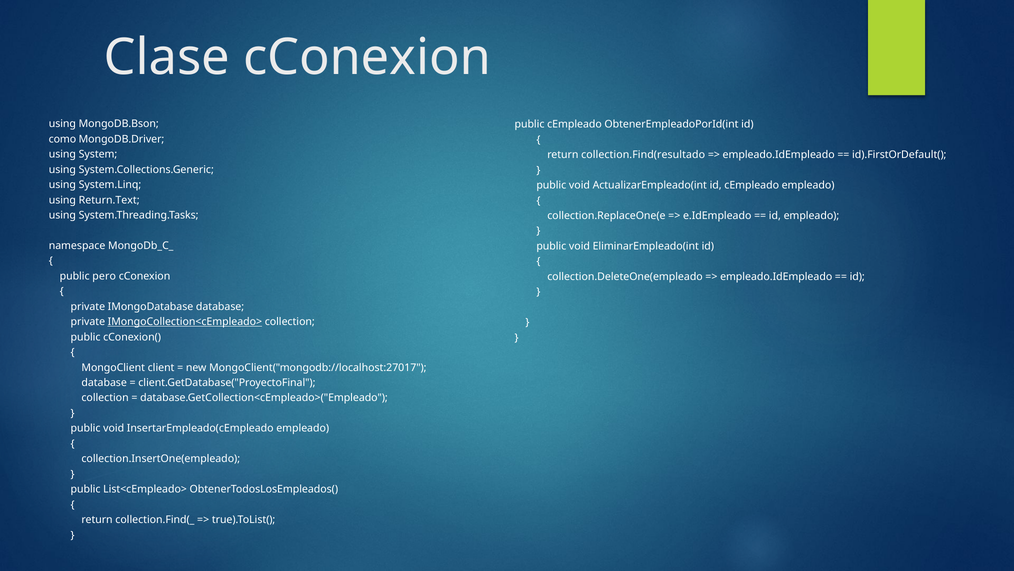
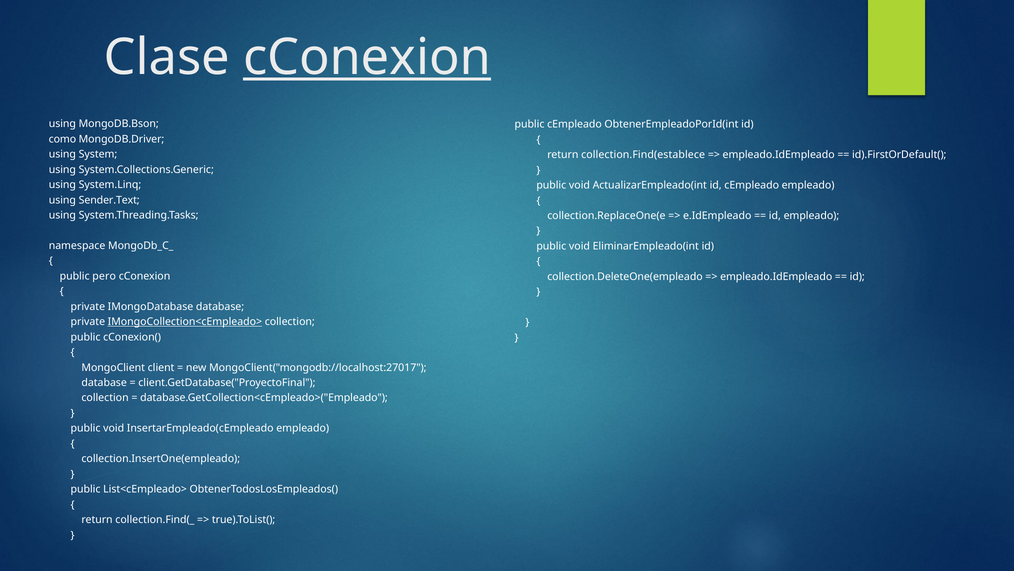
cConexion at (367, 57) underline: none -> present
collection.Find(resultado: collection.Find(resultado -> collection.Find(establece
Return.Text: Return.Text -> Sender.Text
